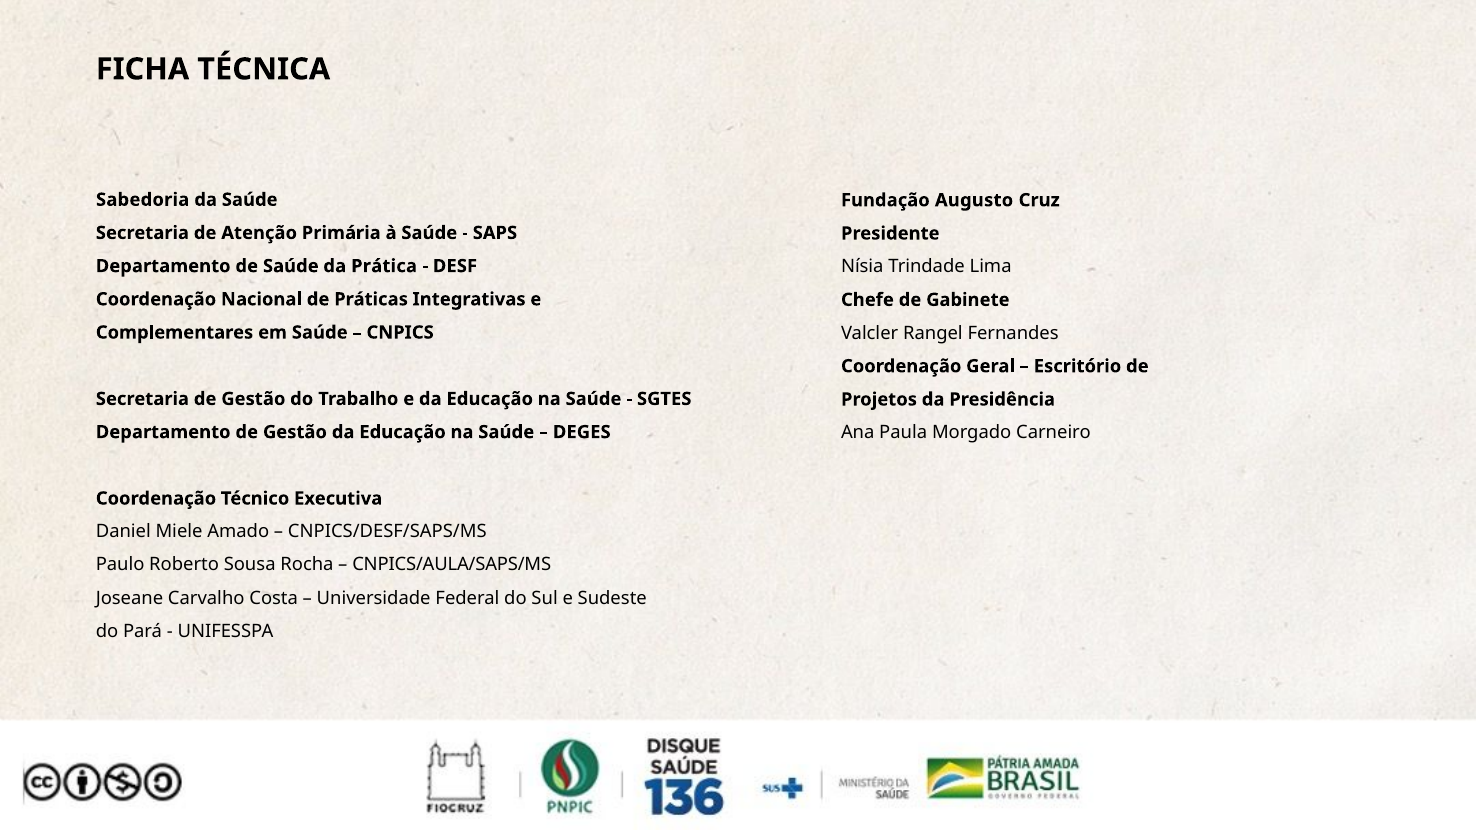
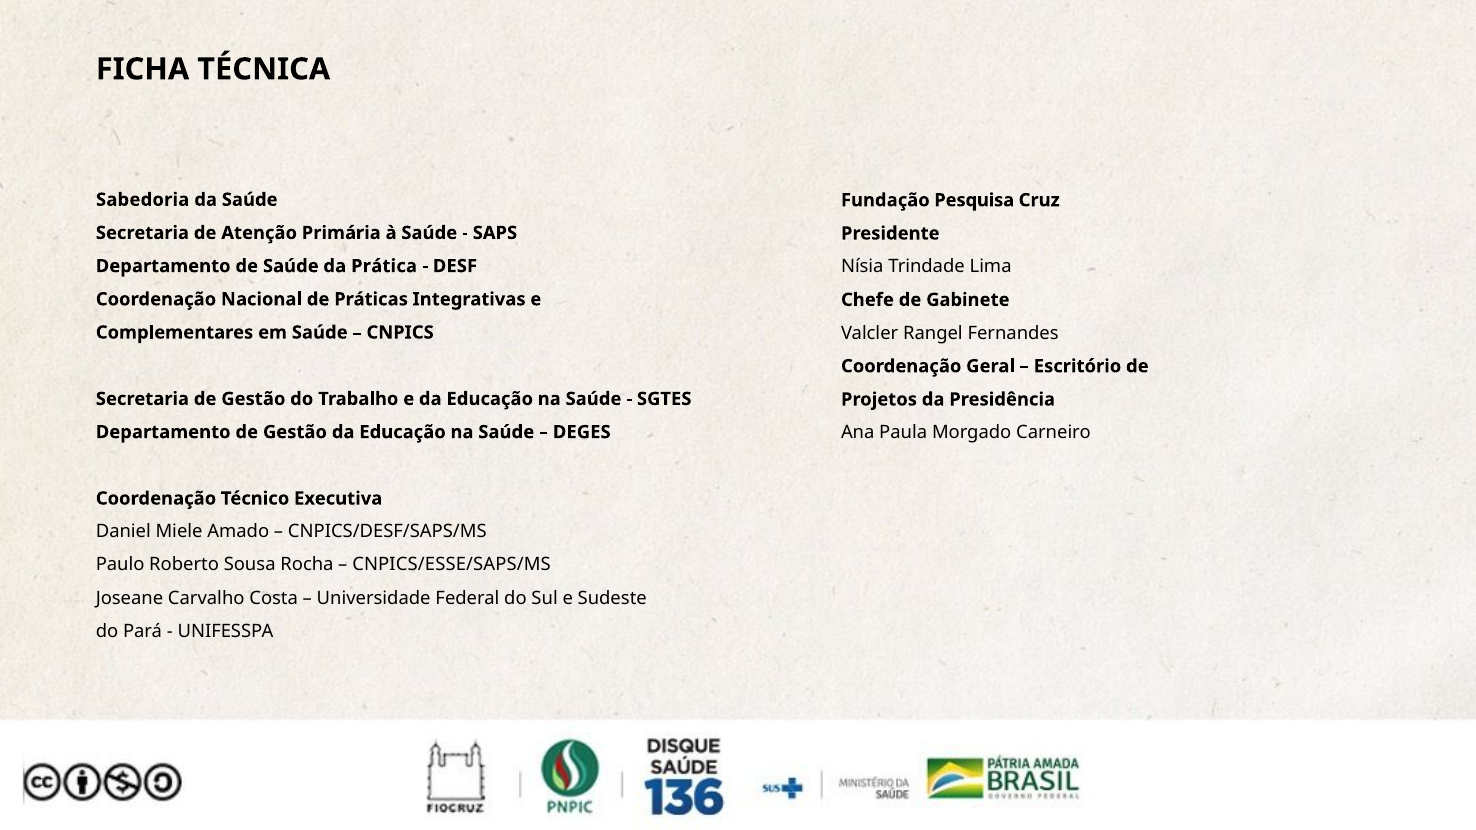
Augusto: Augusto -> Pesquisa
CNPICS/AULA/SAPS/MS: CNPICS/AULA/SAPS/MS -> CNPICS/ESSE/SAPS/MS
